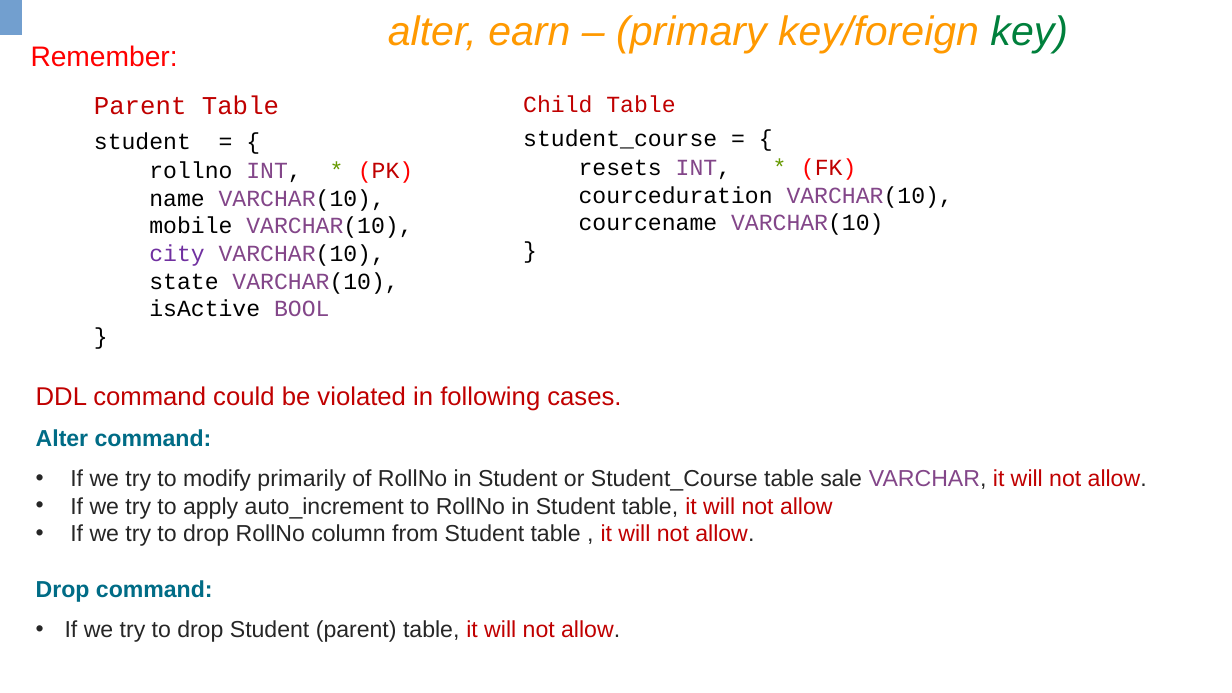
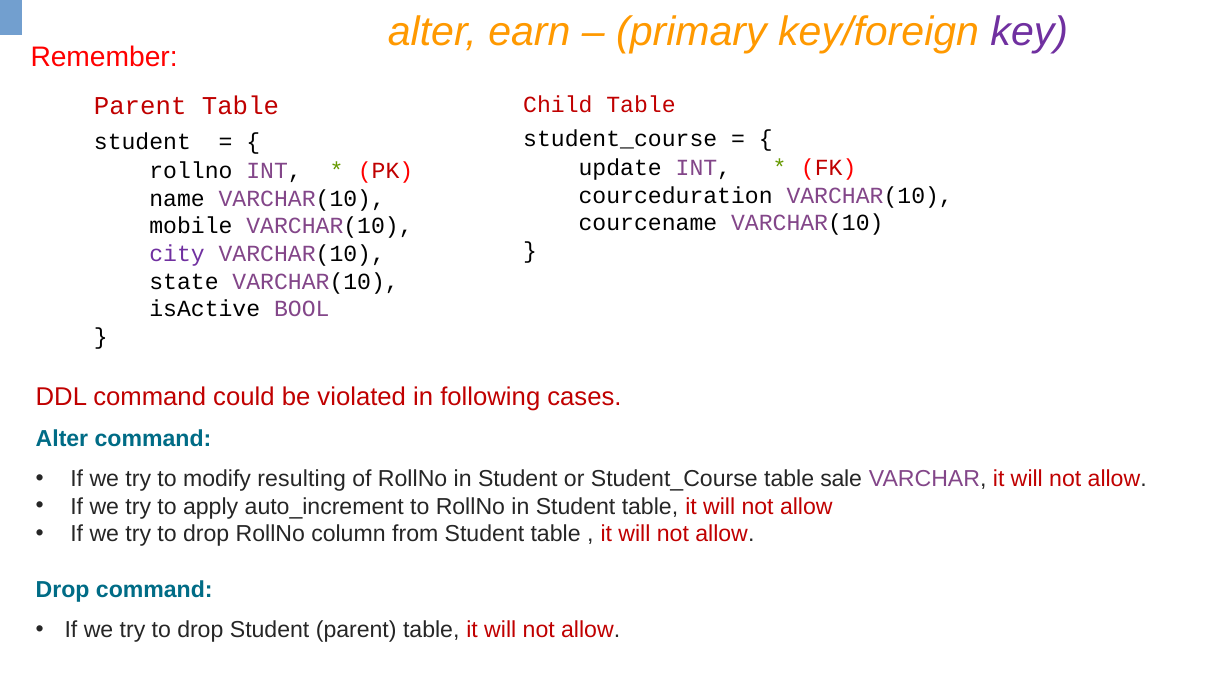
key colour: green -> purple
resets: resets -> update
primarily: primarily -> resulting
